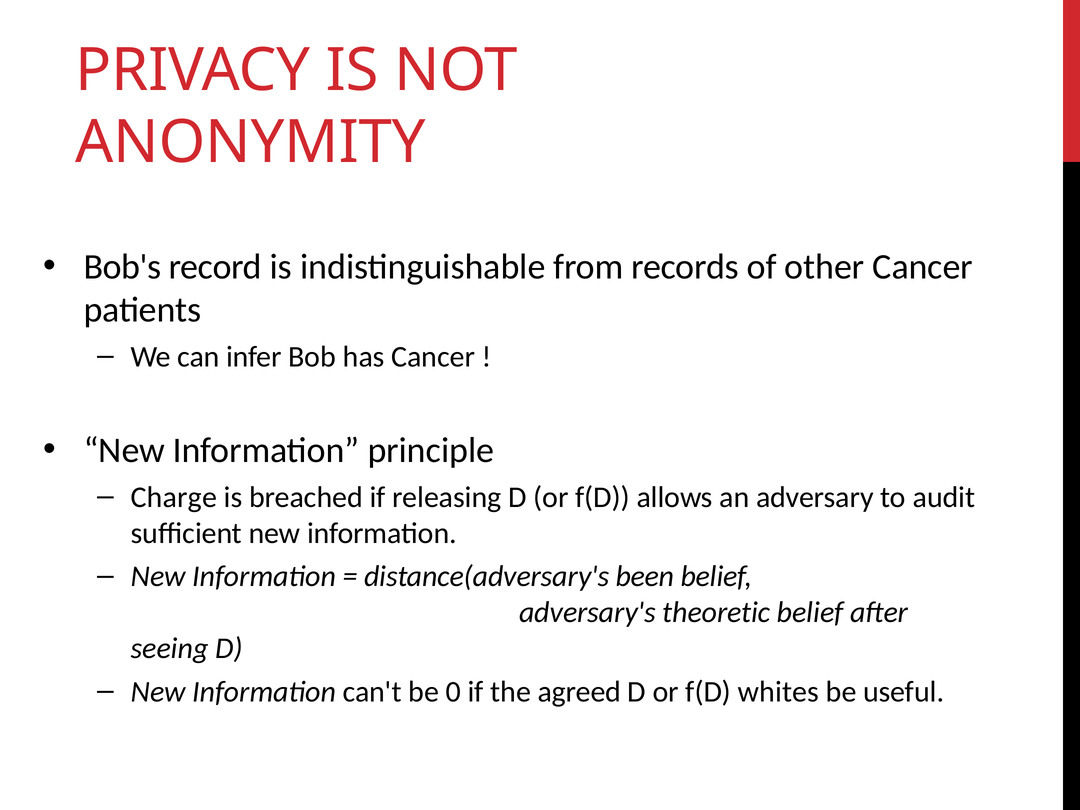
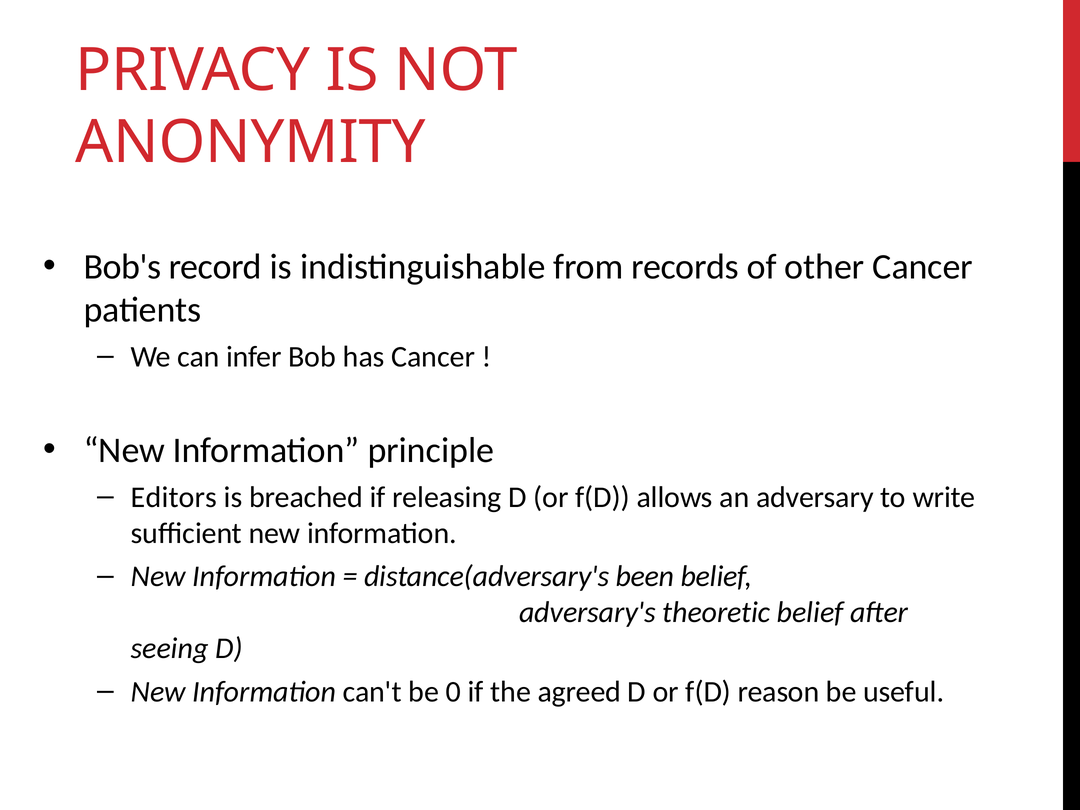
Charge: Charge -> Editors
audit: audit -> write
whites: whites -> reason
